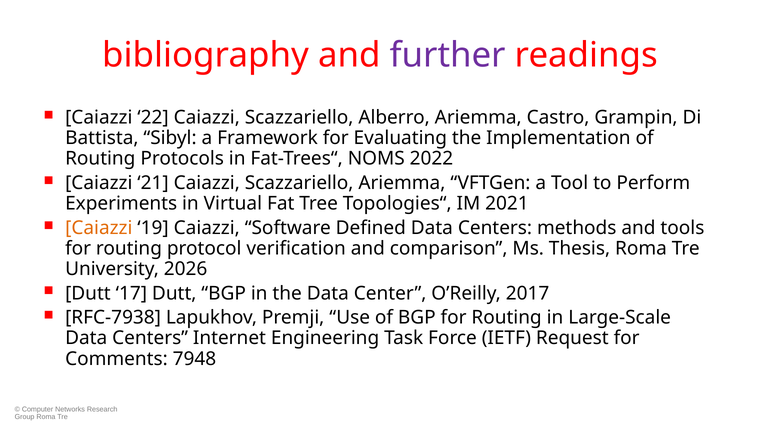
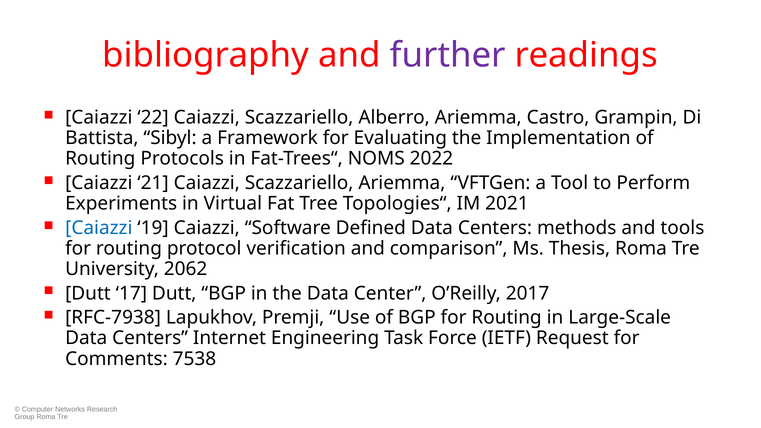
Caiazzi at (99, 228) colour: orange -> blue
2026: 2026 -> 2062
7948: 7948 -> 7538
